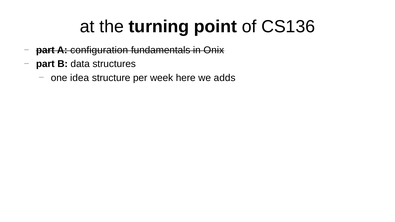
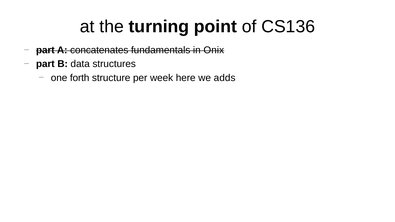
configuration: configuration -> concatenates
idea: idea -> forth
